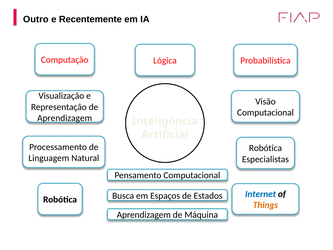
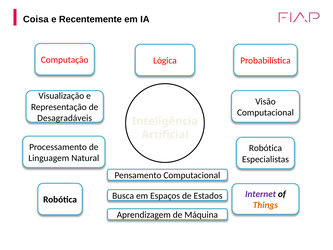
Outro: Outro -> Coisa
Aprendizagem at (65, 118): Aprendizagem -> Desagradáveis
Internet colour: blue -> purple
